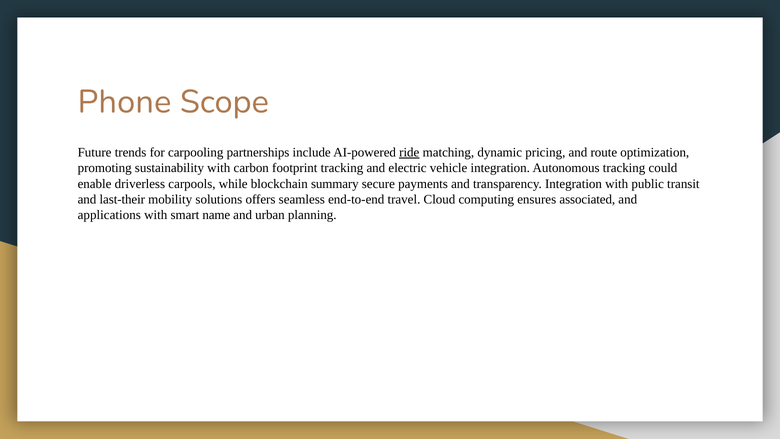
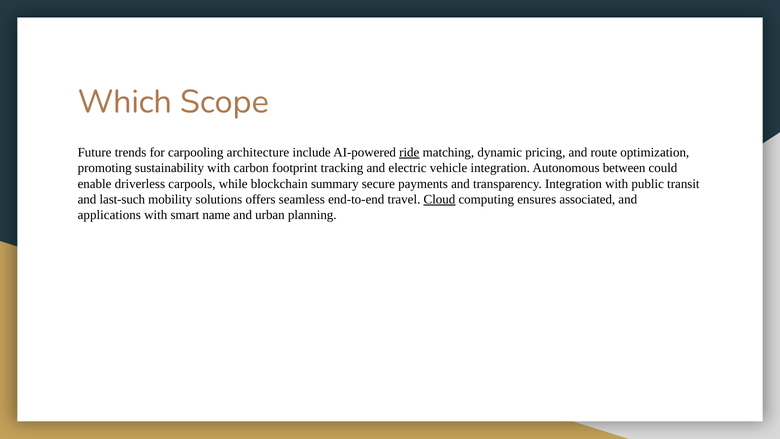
Phone: Phone -> Which
partnerships: partnerships -> architecture
Autonomous tracking: tracking -> between
last-their: last-their -> last-such
Cloud underline: none -> present
